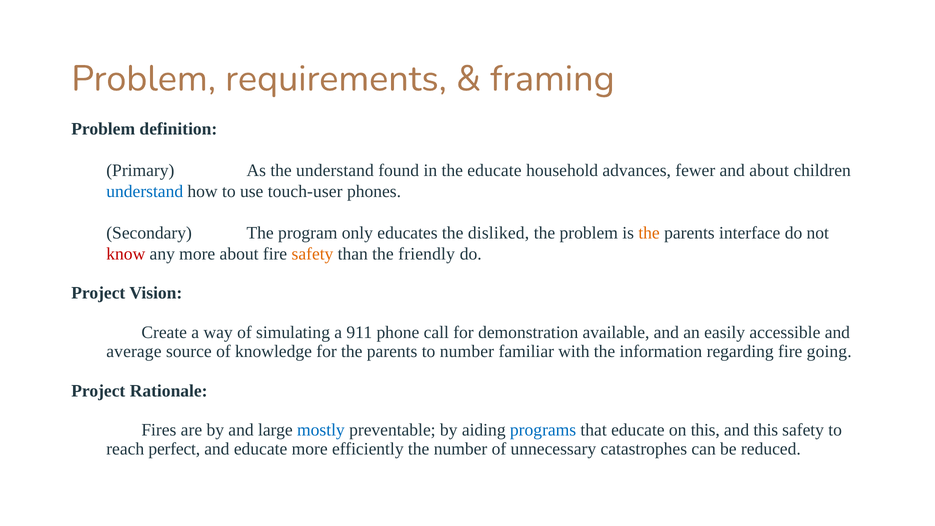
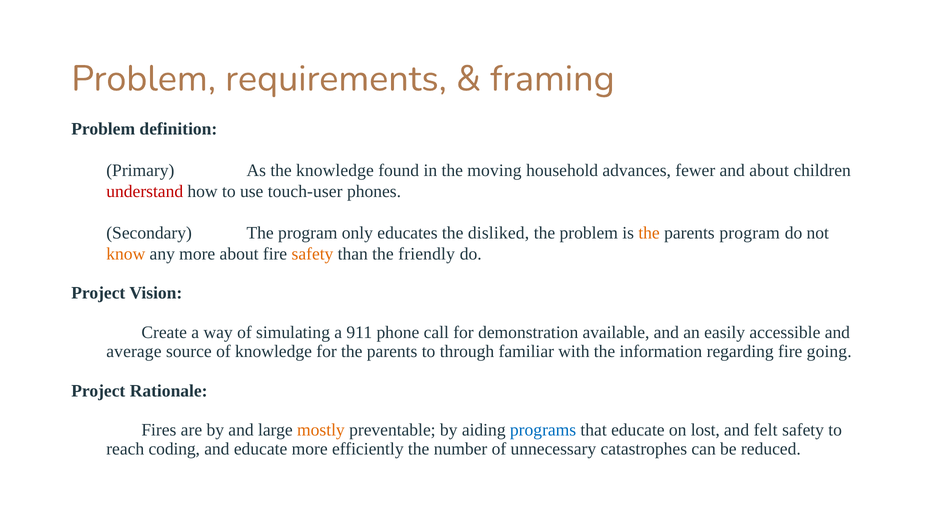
the understand: understand -> knowledge
the educate: educate -> moving
understand at (145, 191) colour: blue -> red
parents interface: interface -> program
know colour: red -> orange
to number: number -> through
mostly colour: blue -> orange
on this: this -> lost
and this: this -> felt
perfect: perfect -> coding
